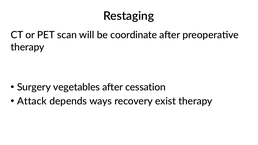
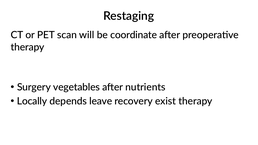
cessation: cessation -> nutrients
Attack: Attack -> Locally
ways: ways -> leave
